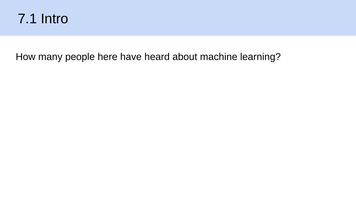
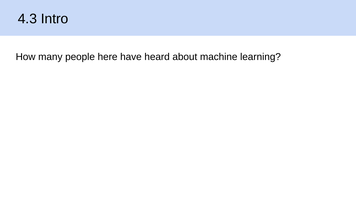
7.1: 7.1 -> 4.3
